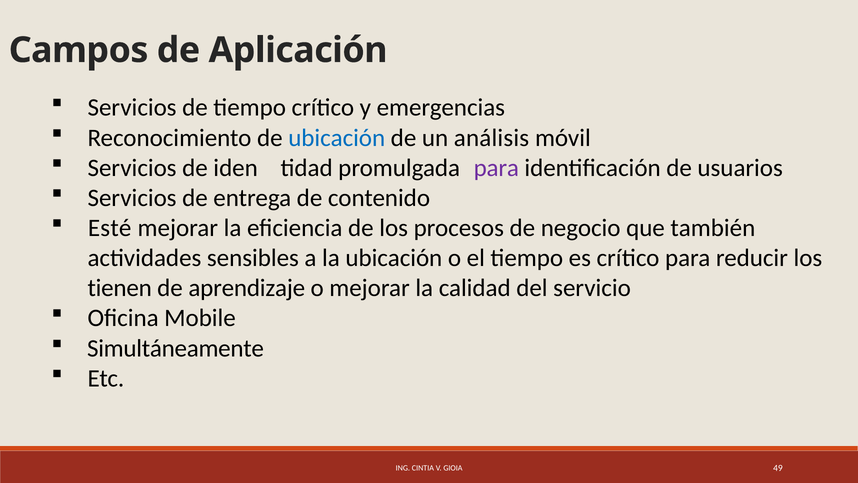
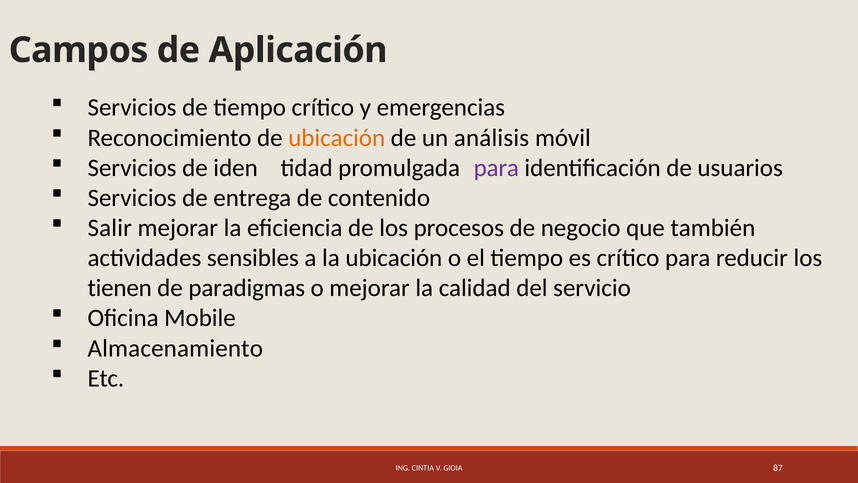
ubicación at (337, 138) colour: blue -> orange
Esté: Esté -> Salir
aprendizaje: aprendizaje -> paradigmas
Simultáneamente: Simultáneamente -> Almacenamiento
49: 49 -> 87
